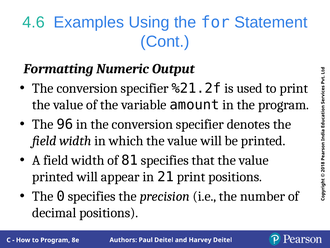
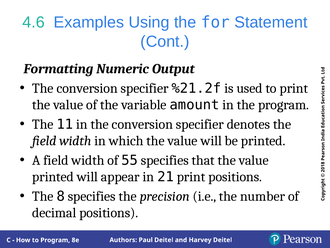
96: 96 -> 11
of 81: 81 -> 55
The 0: 0 -> 8
